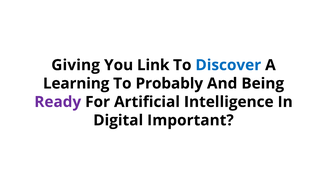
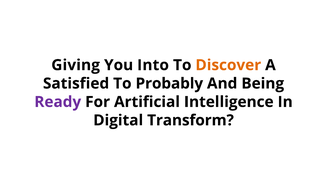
Link: Link -> Into
Discover colour: blue -> orange
Learning: Learning -> Satisfied
Important: Important -> Transform
